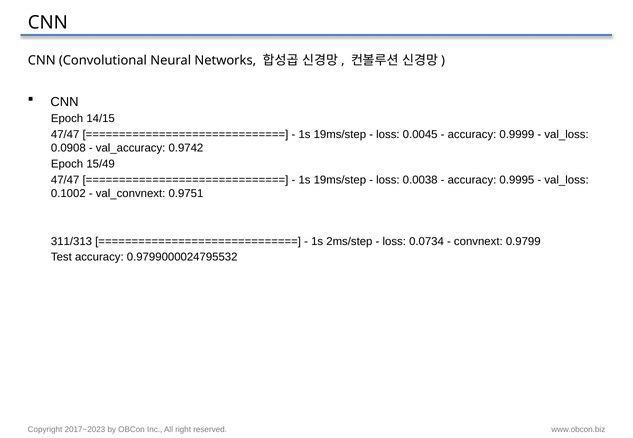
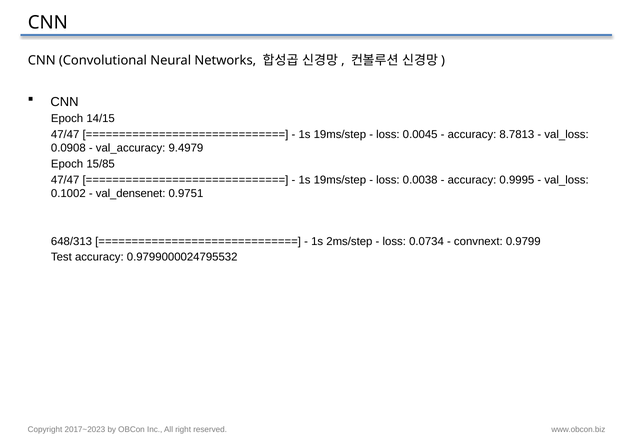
0.9999: 0.9999 -> 8.7813
0.9742: 0.9742 -> 9.4979
15/49: 15/49 -> 15/85
val_convnext: val_convnext -> val_densenet
311/313: 311/313 -> 648/313
